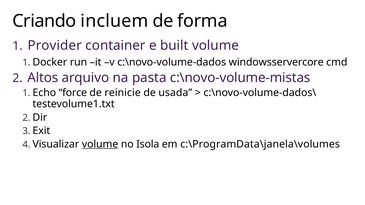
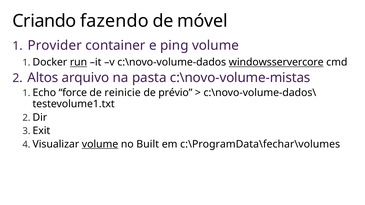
incluem: incluem -> fazendo
forma: forma -> móvel
built: built -> ping
run underline: none -> present
windowsservercore underline: none -> present
usada: usada -> prévio
Isola: Isola -> Built
c:\ProgramData\janela\volumes: c:\ProgramData\janela\volumes -> c:\ProgramData\fechar\volumes
